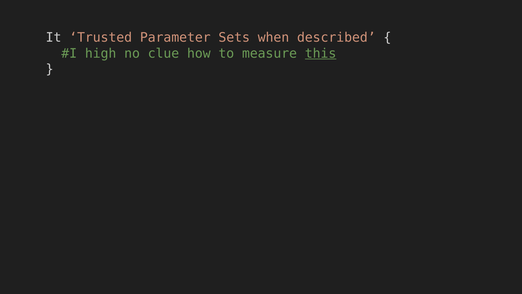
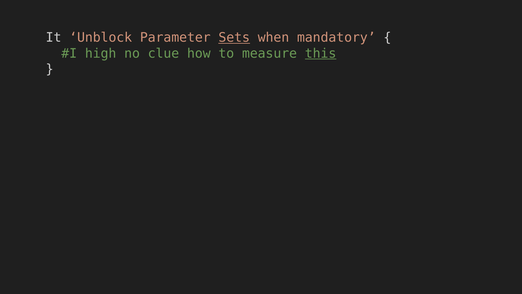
Trusted: Trusted -> Unblock
Sets underline: none -> present
described: described -> mandatory
